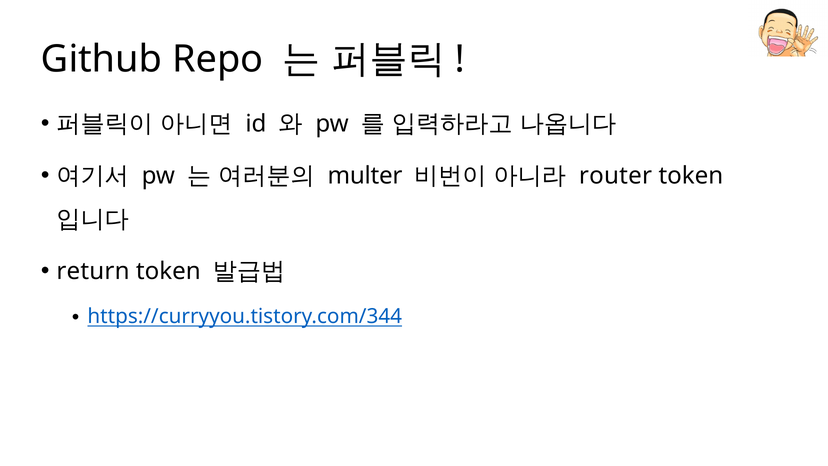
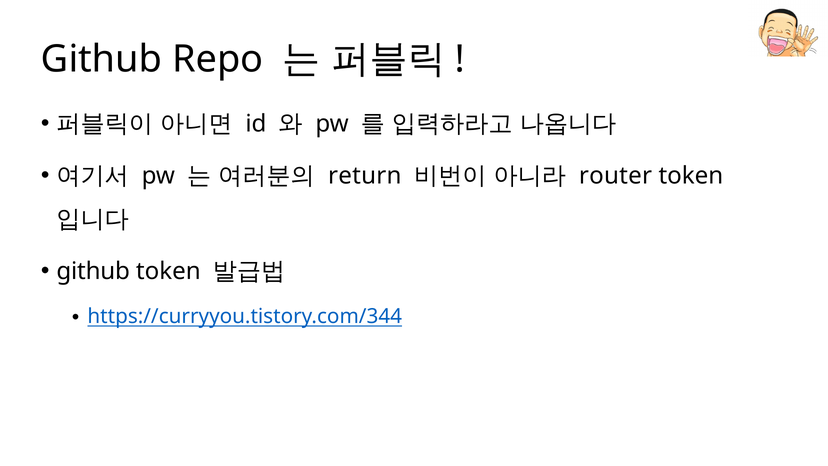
multer: multer -> return
return at (93, 271): return -> github
